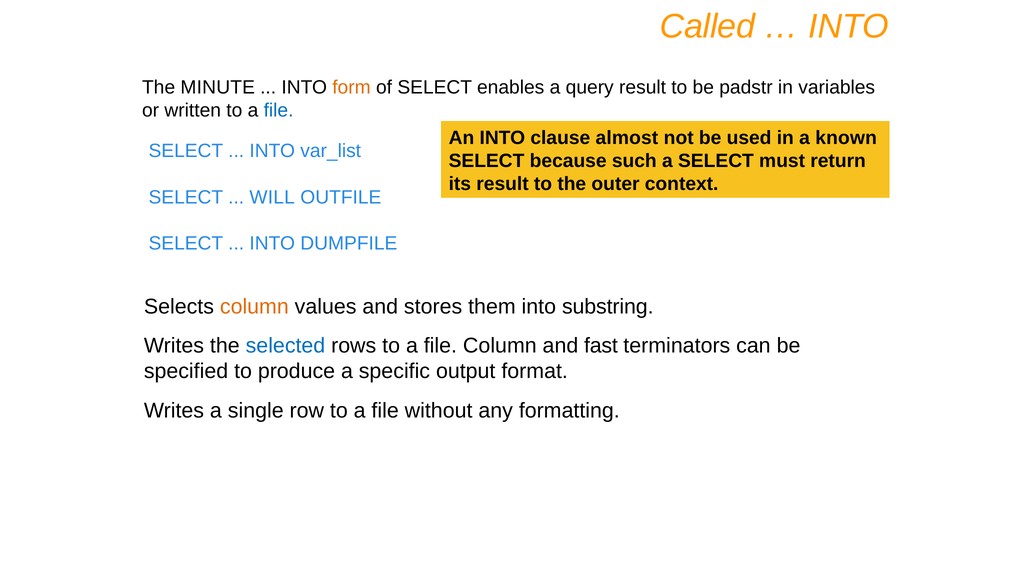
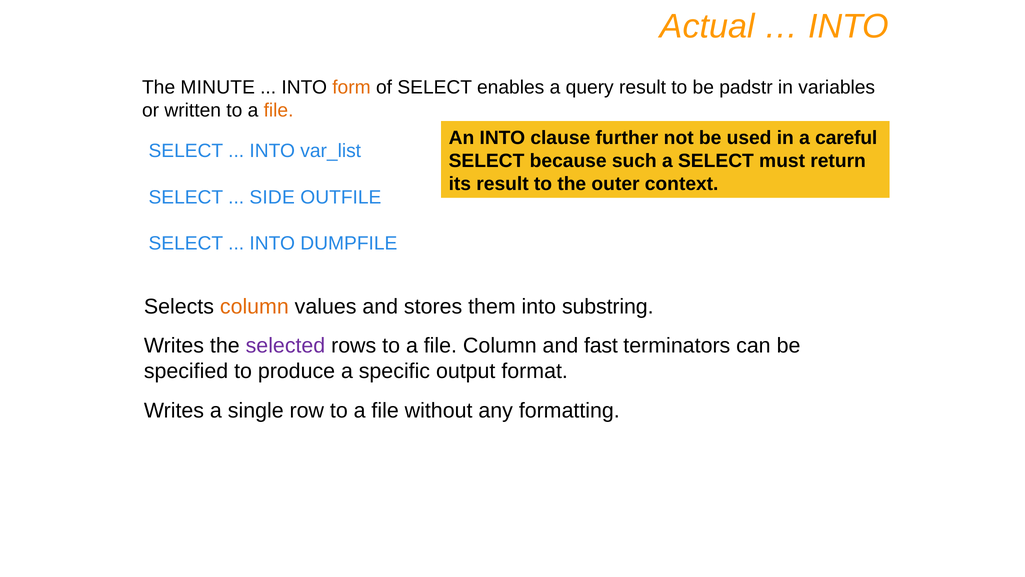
Called: Called -> Actual
file at (279, 110) colour: blue -> orange
almost: almost -> further
known: known -> careful
WILL: WILL -> SIDE
selected colour: blue -> purple
